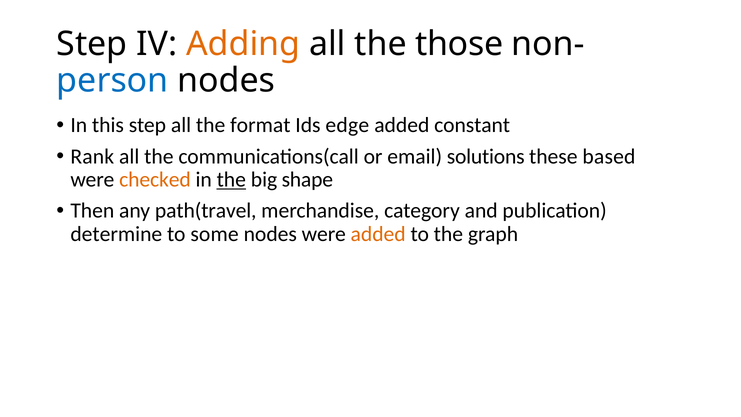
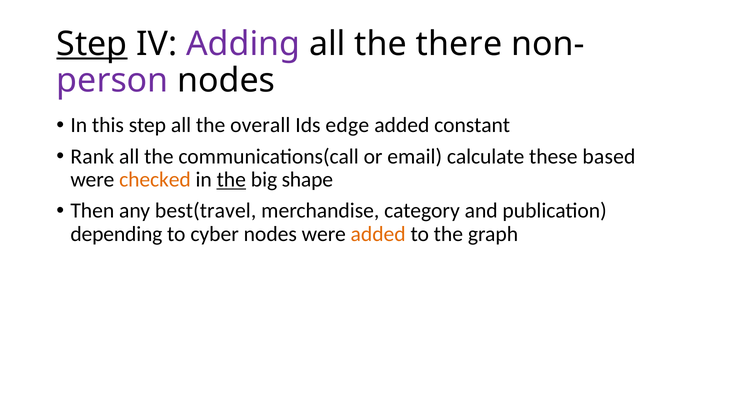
Step at (92, 44) underline: none -> present
Adding colour: orange -> purple
those: those -> there
person colour: blue -> purple
format: format -> overall
solutions: solutions -> calculate
path(travel: path(travel -> best(travel
determine: determine -> depending
some: some -> cyber
